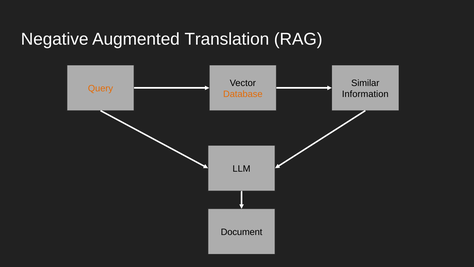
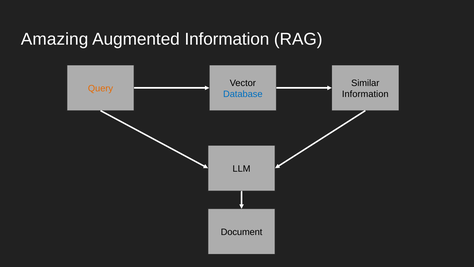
Negative: Negative -> Amazing
Augmented Translation: Translation -> Information
Database colour: orange -> blue
